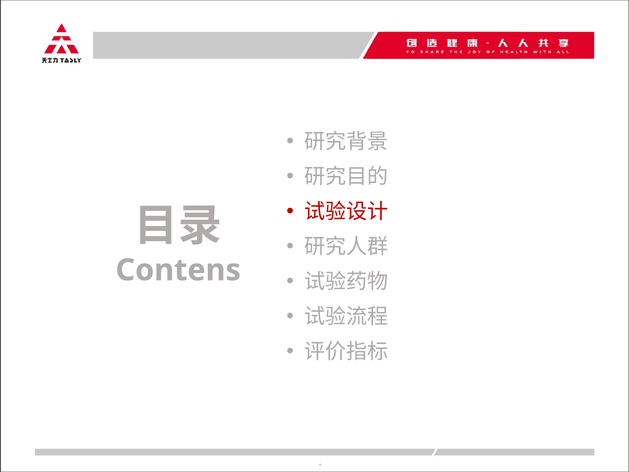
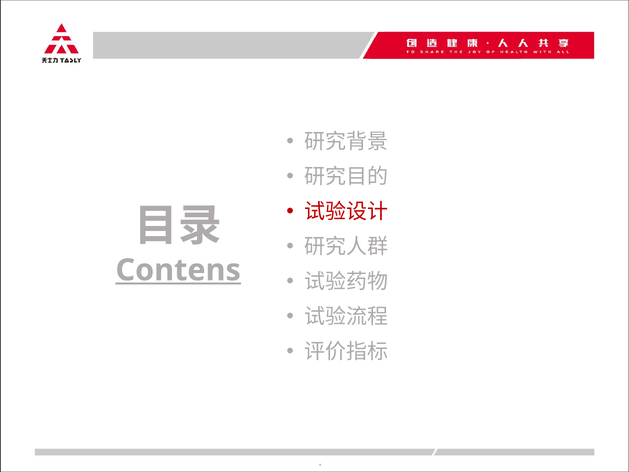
Contens underline: none -> present
